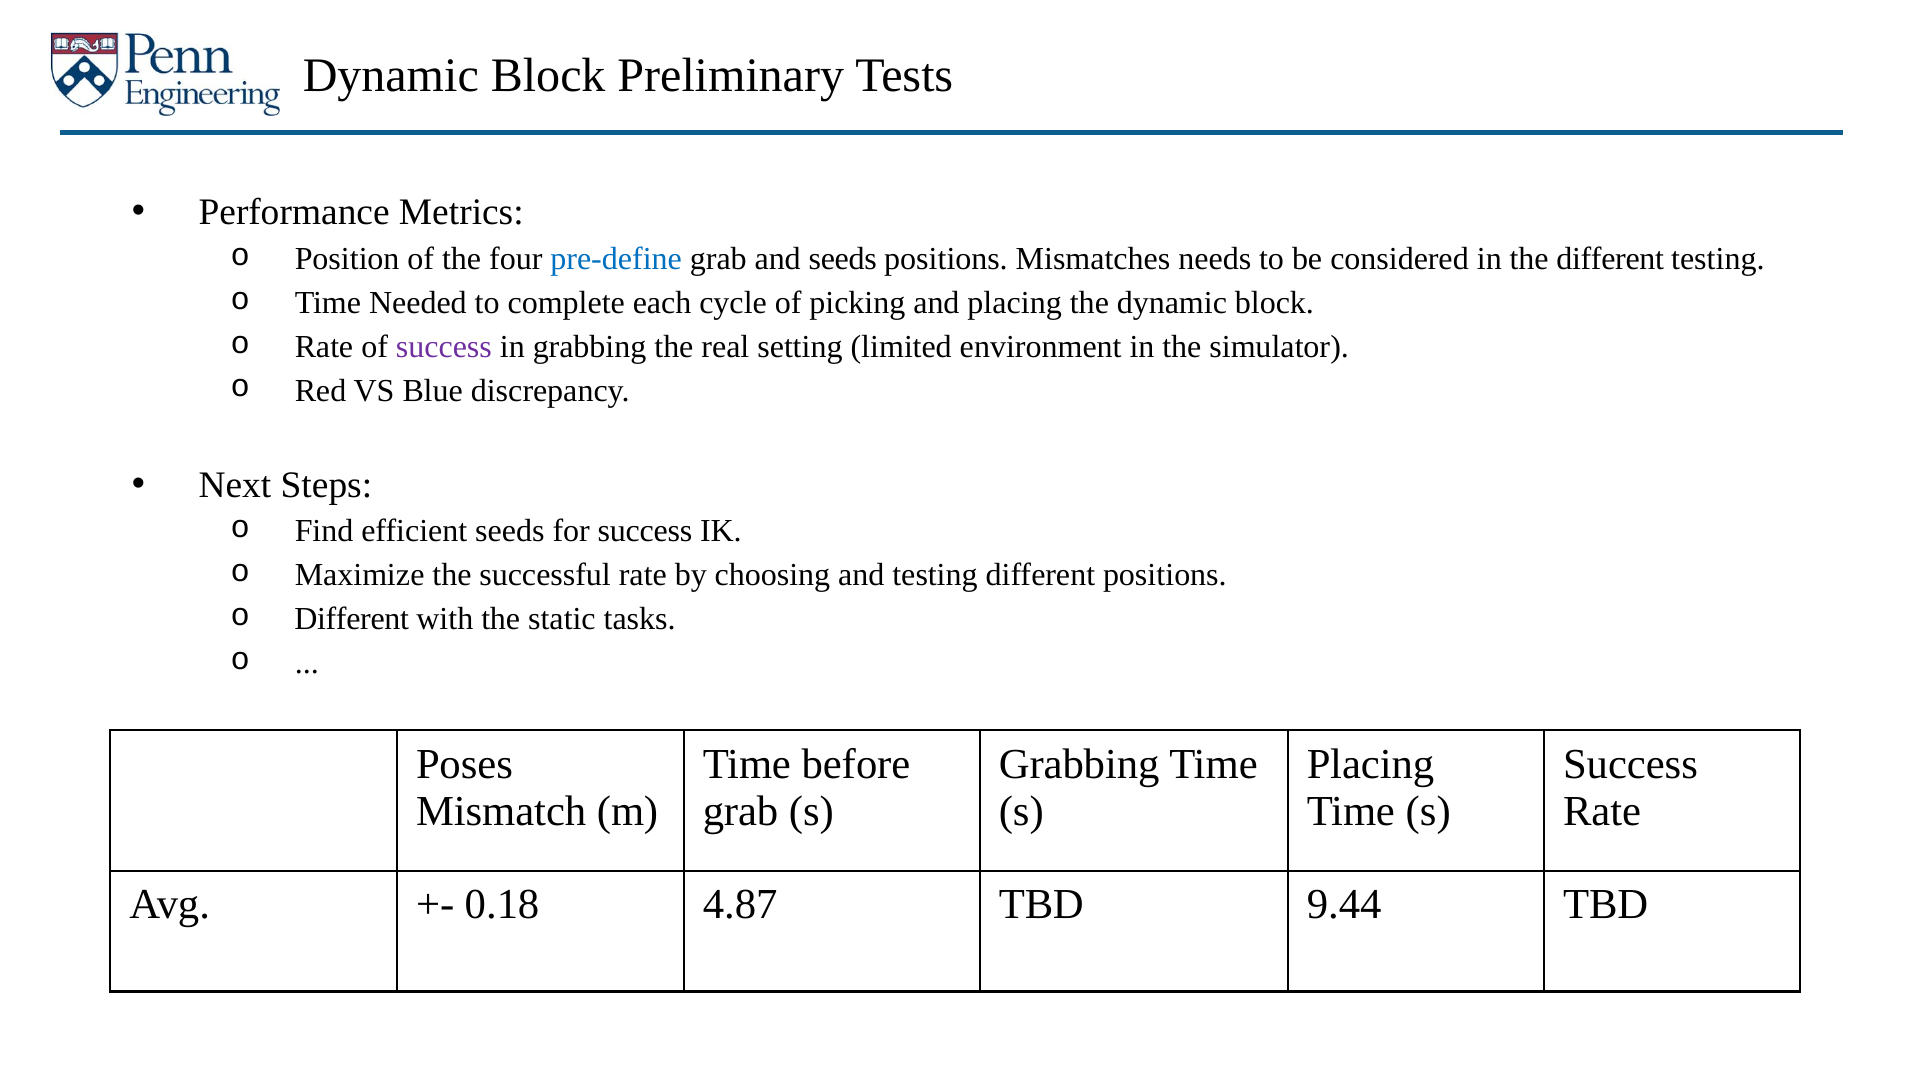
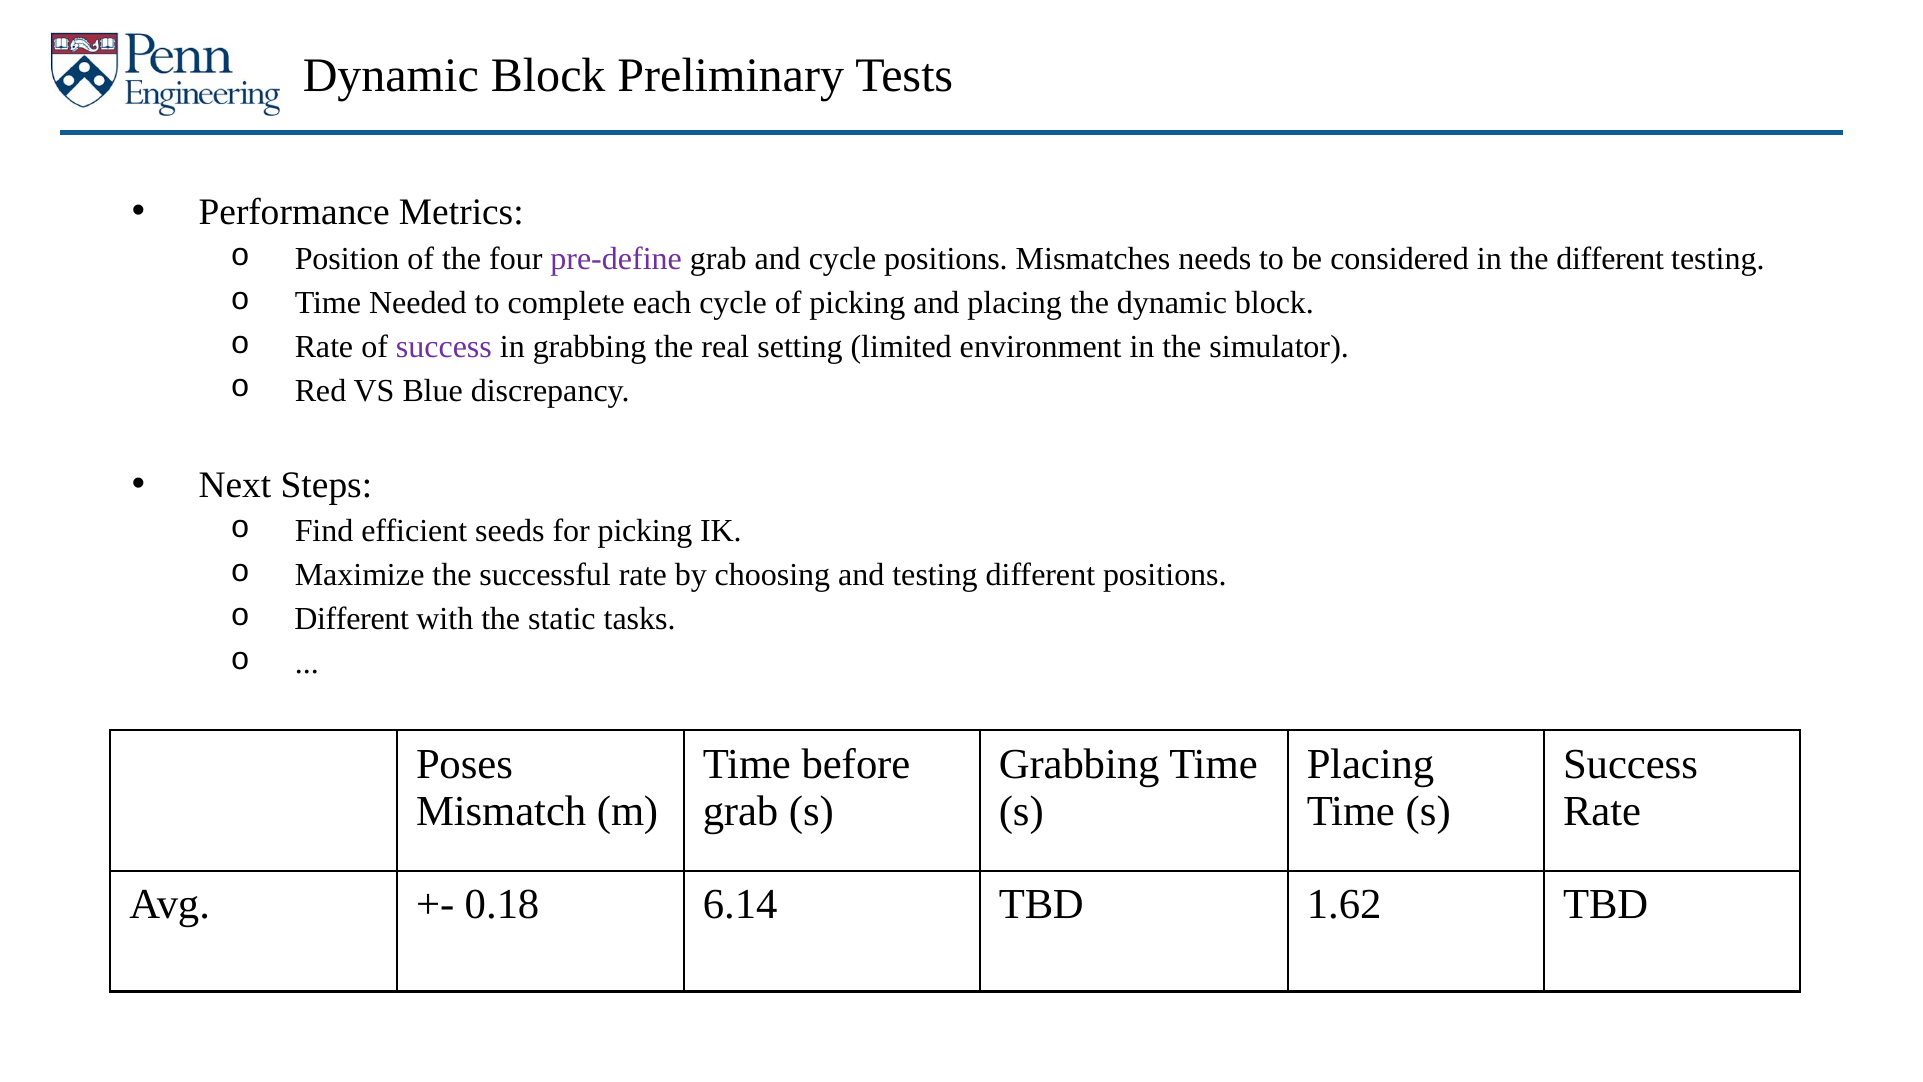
pre-define colour: blue -> purple
and seeds: seeds -> cycle
for success: success -> picking
4.87: 4.87 -> 6.14
9.44: 9.44 -> 1.62
